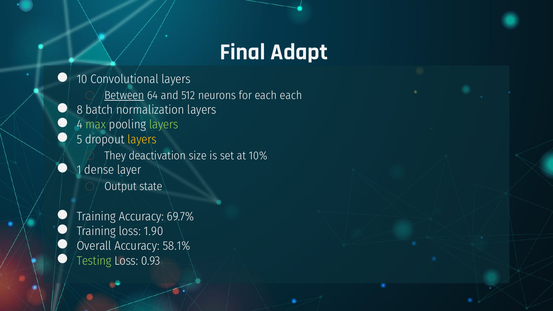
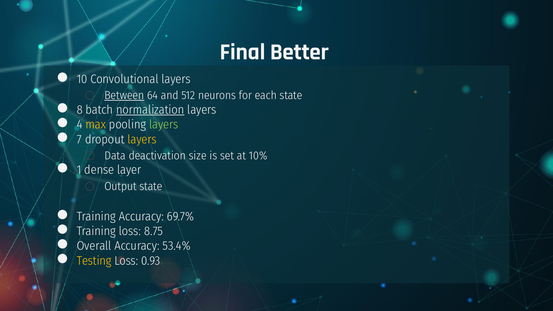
Adapt: Adapt -> Better
each each: each -> state
normalization underline: none -> present
max colour: light green -> yellow
5: 5 -> 7
They: They -> Data
1.90: 1.90 -> 8.75
58.1%: 58.1% -> 53.4%
Testing colour: light green -> yellow
